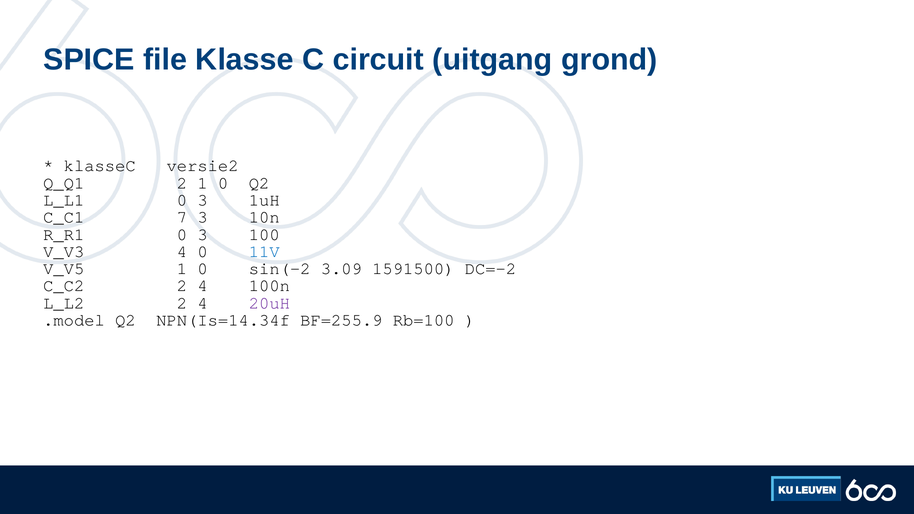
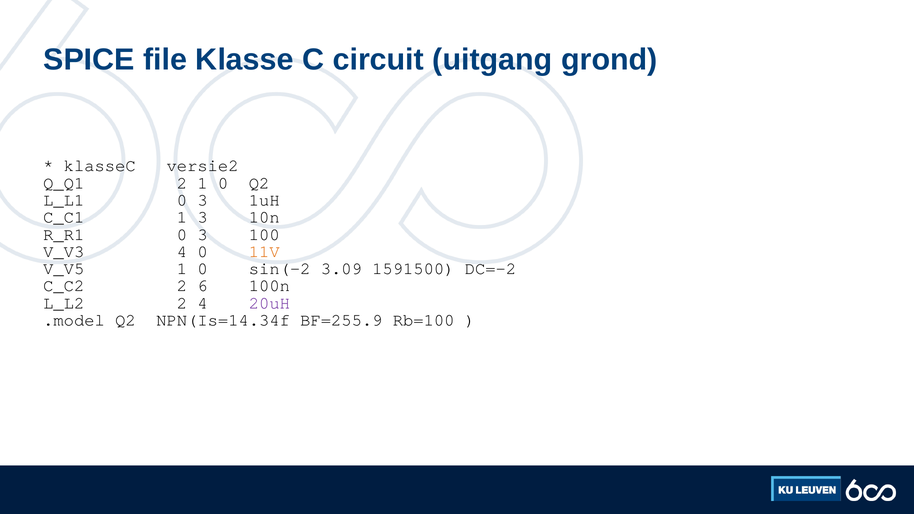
C_C1 7: 7 -> 1
11V colour: blue -> orange
C_C2 2 4: 4 -> 6
